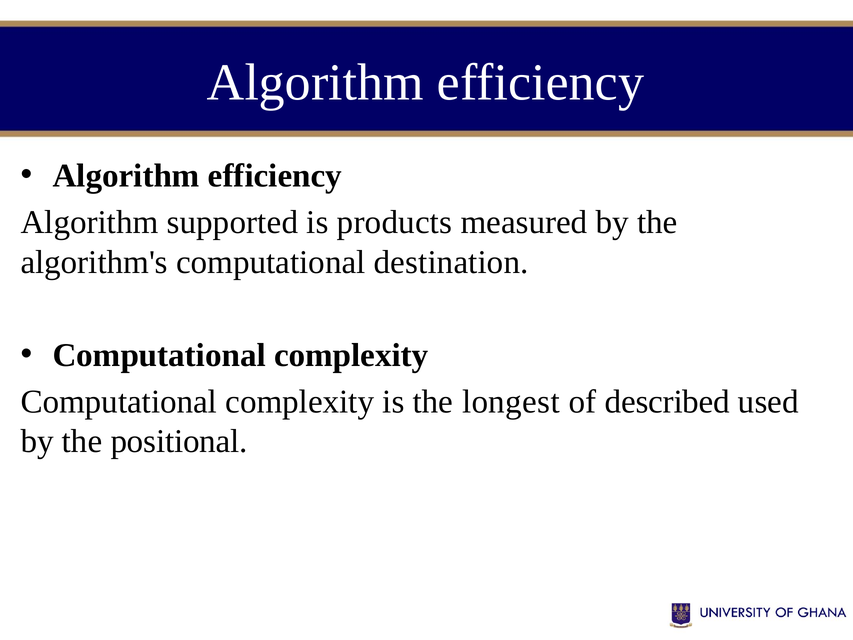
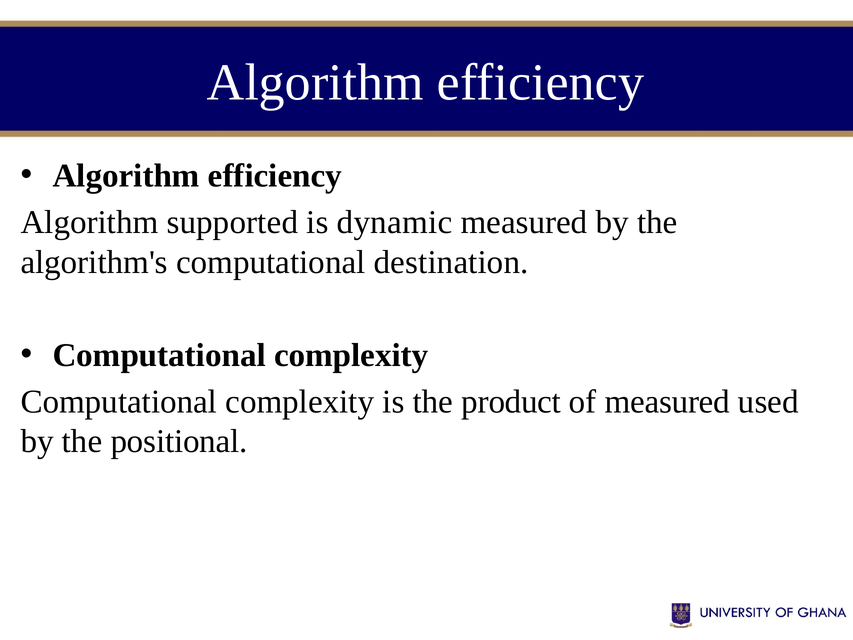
products: products -> dynamic
longest: longest -> product
of described: described -> measured
